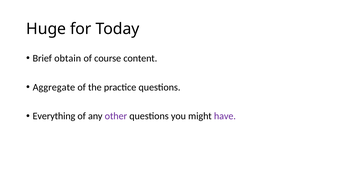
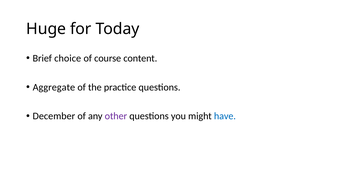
obtain: obtain -> choice
Everything: Everything -> December
have colour: purple -> blue
